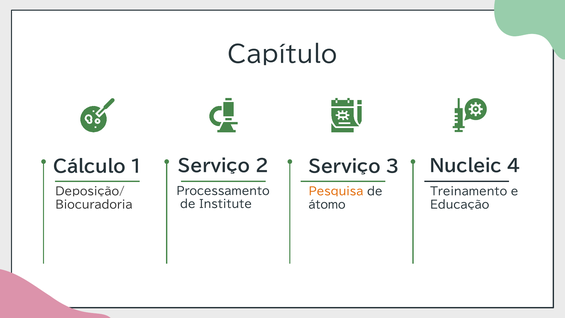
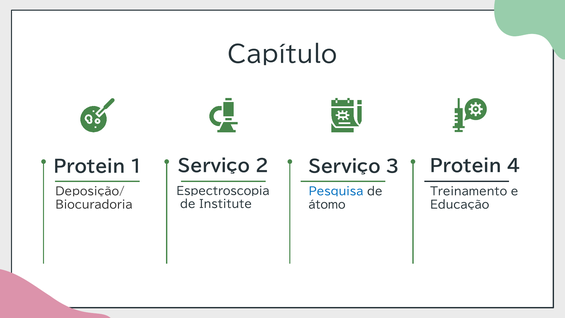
Nucleic at (466, 166): Nucleic -> Protein
Cálculo at (89, 167): Cálculo -> Protein
Processamento: Processamento -> Espectroscopia
Pesquisa colour: orange -> blue
